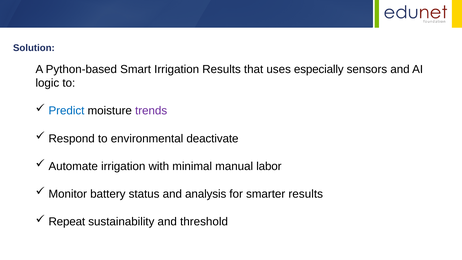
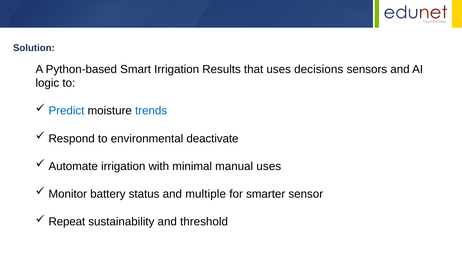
especially: especially -> decisions
trends colour: purple -> blue
manual labor: labor -> uses
analysis: analysis -> multiple
smarter results: results -> sensor
